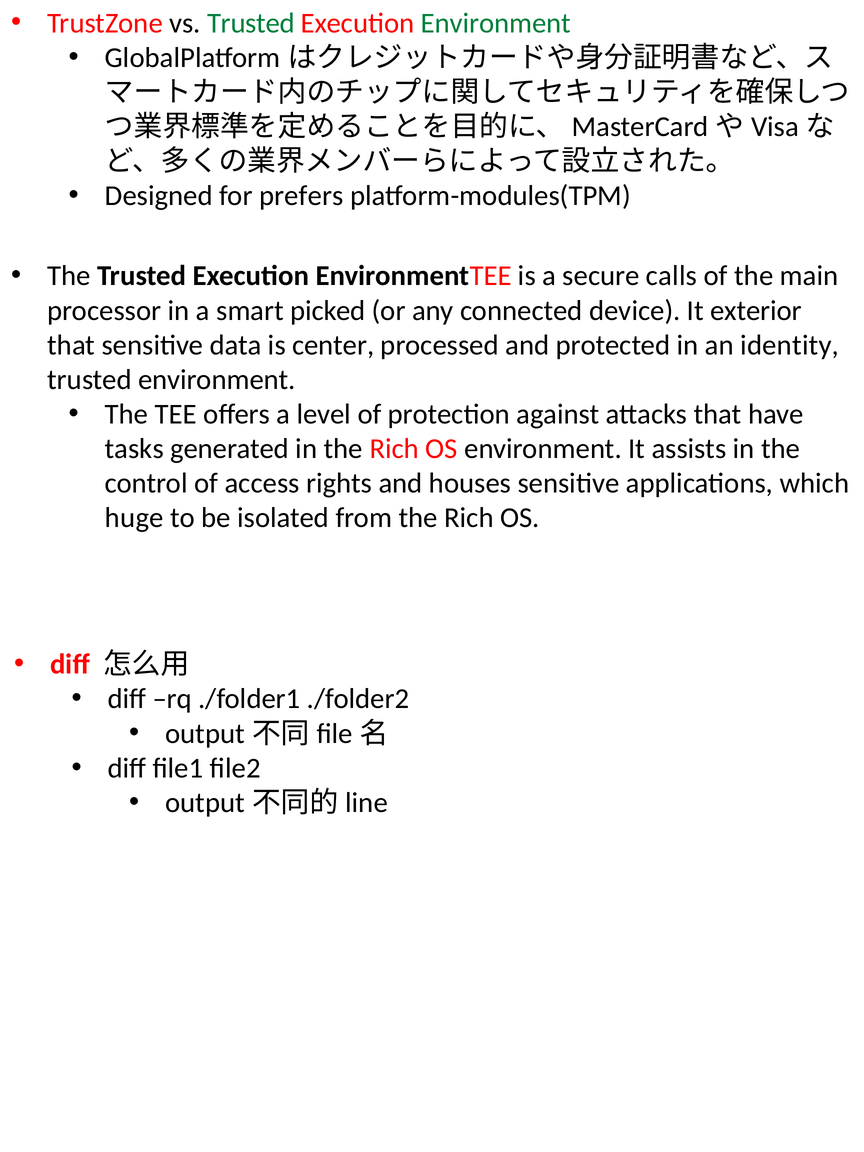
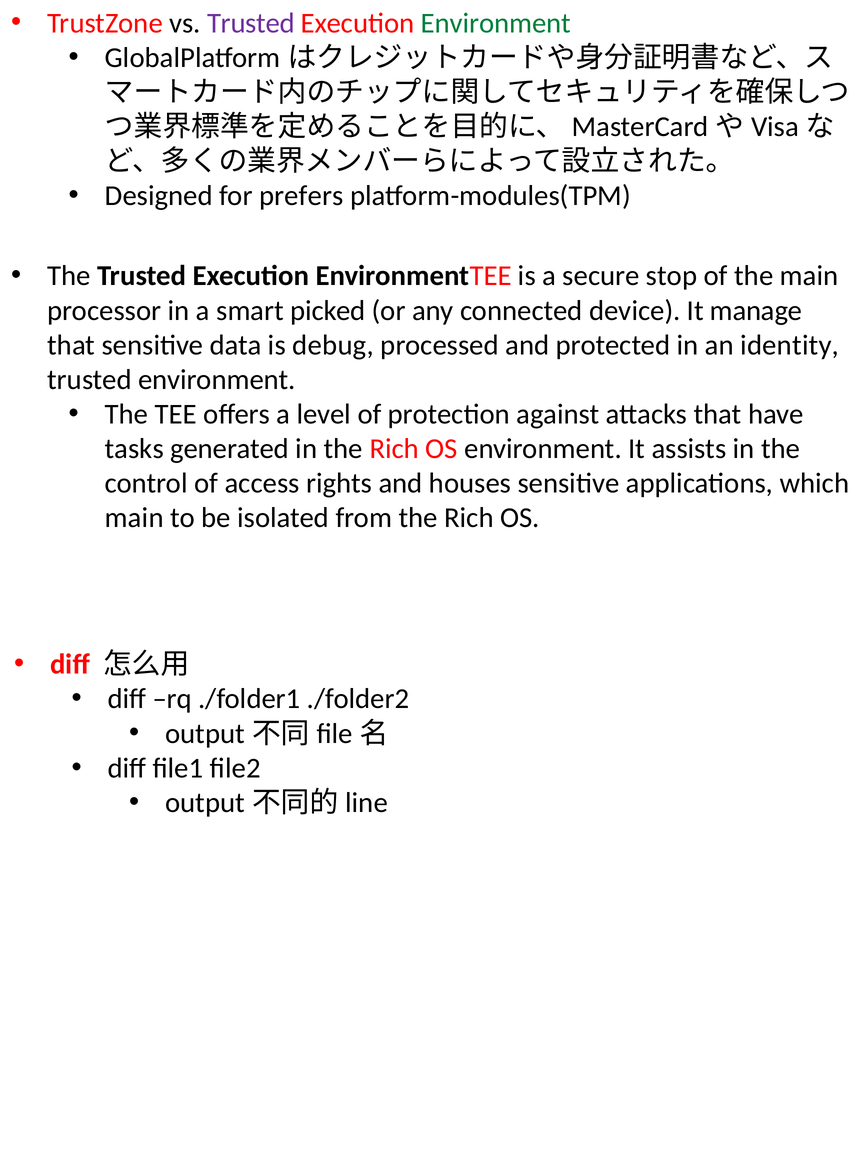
Trusted at (251, 23) colour: green -> purple
calls: calls -> stop
exterior: exterior -> manage
center: center -> debug
huge at (134, 518): huge -> main
